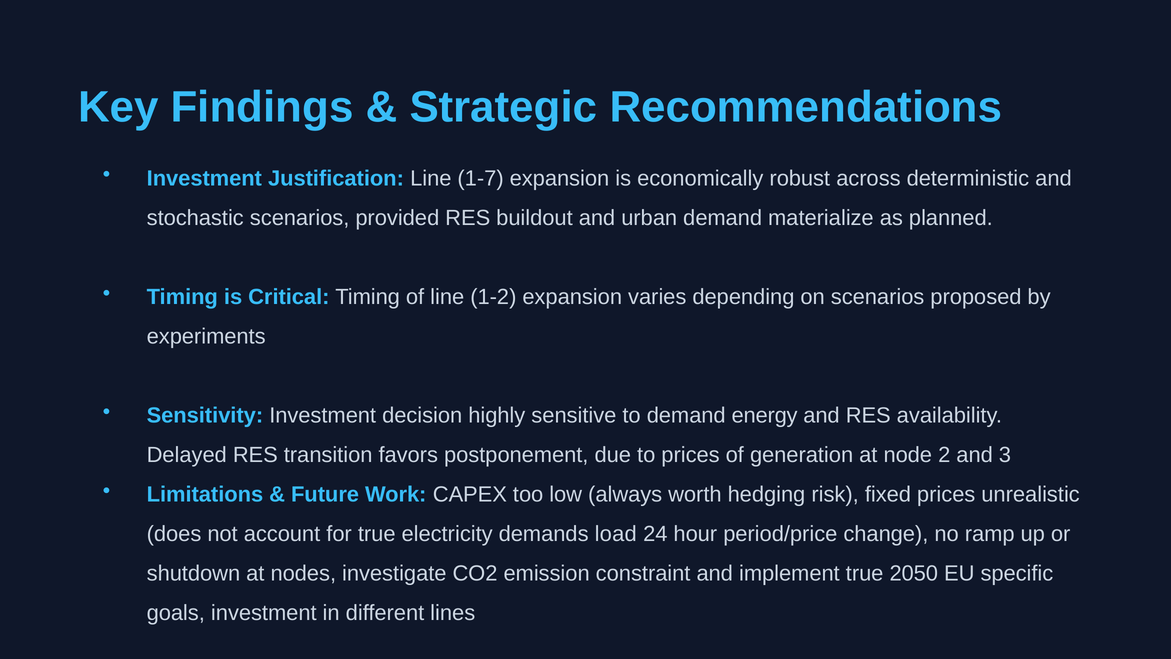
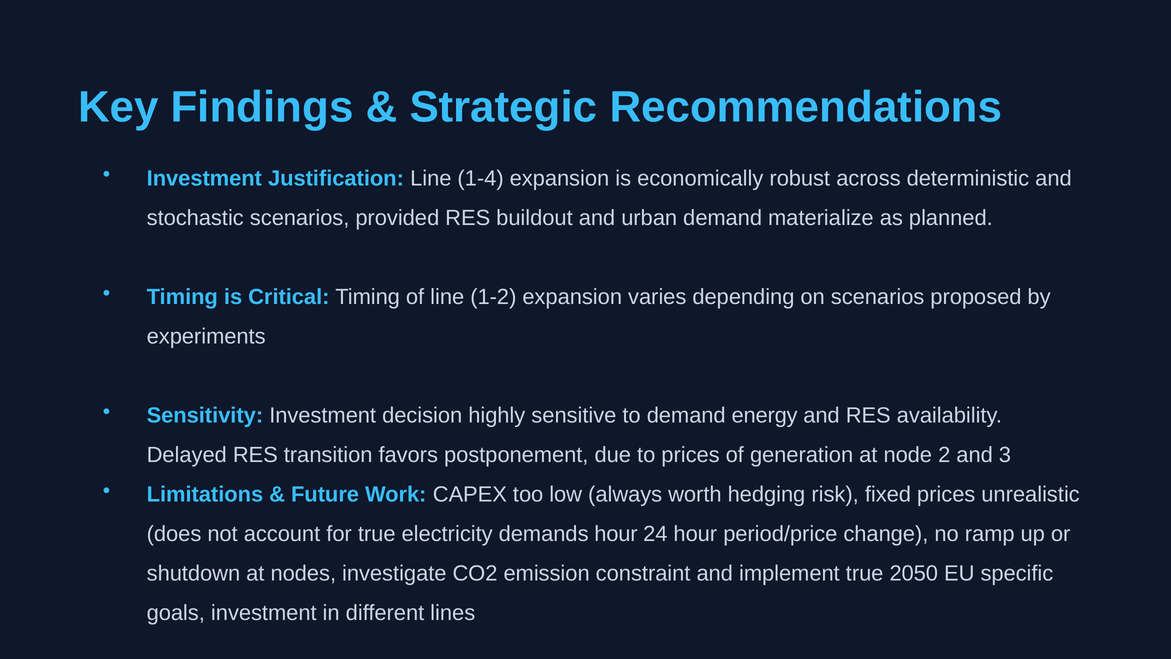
1-7: 1-7 -> 1-4
demands load: load -> hour
